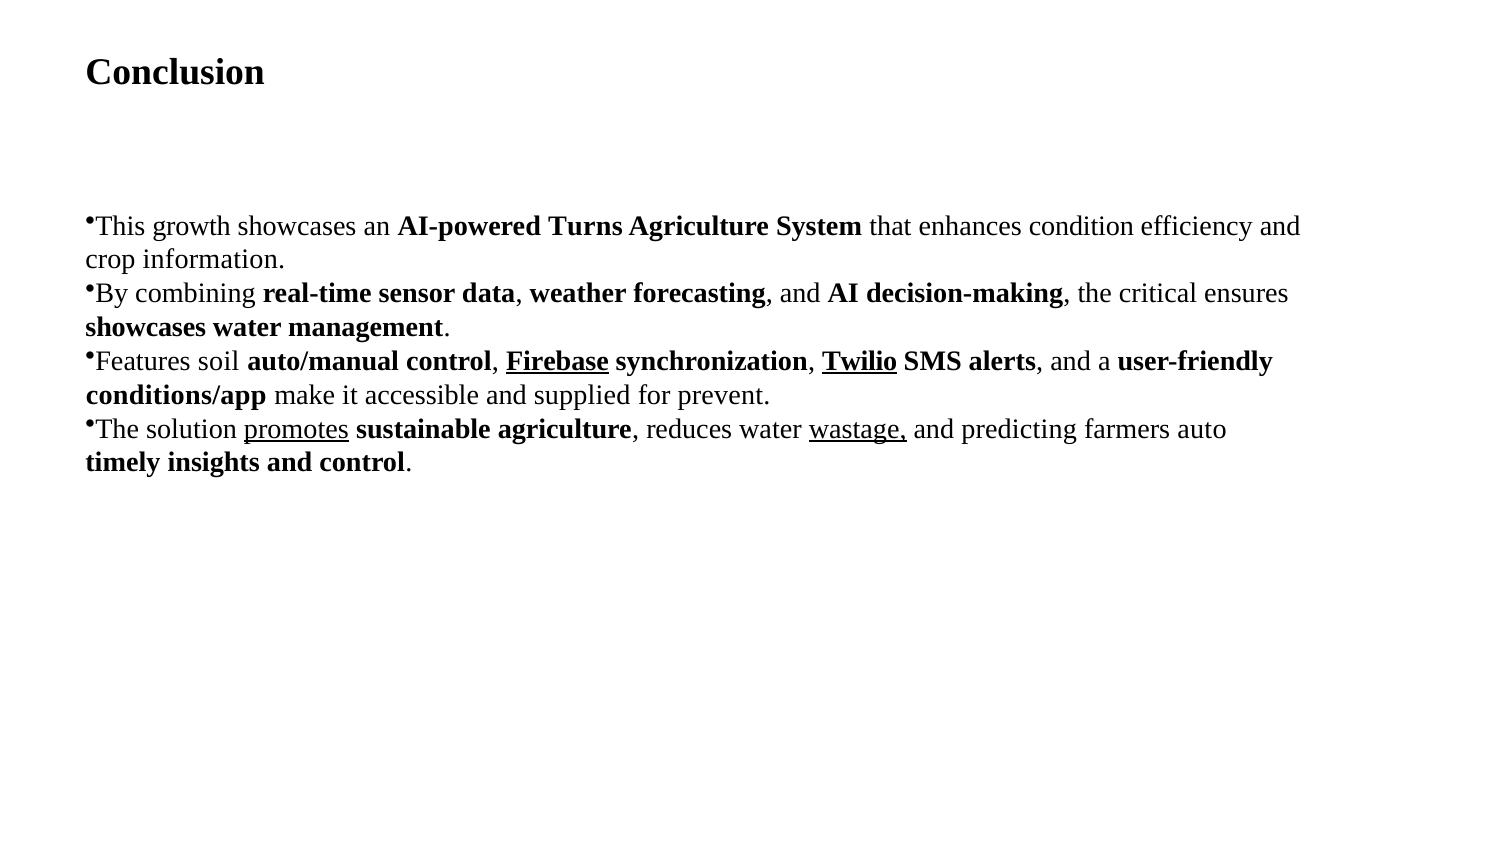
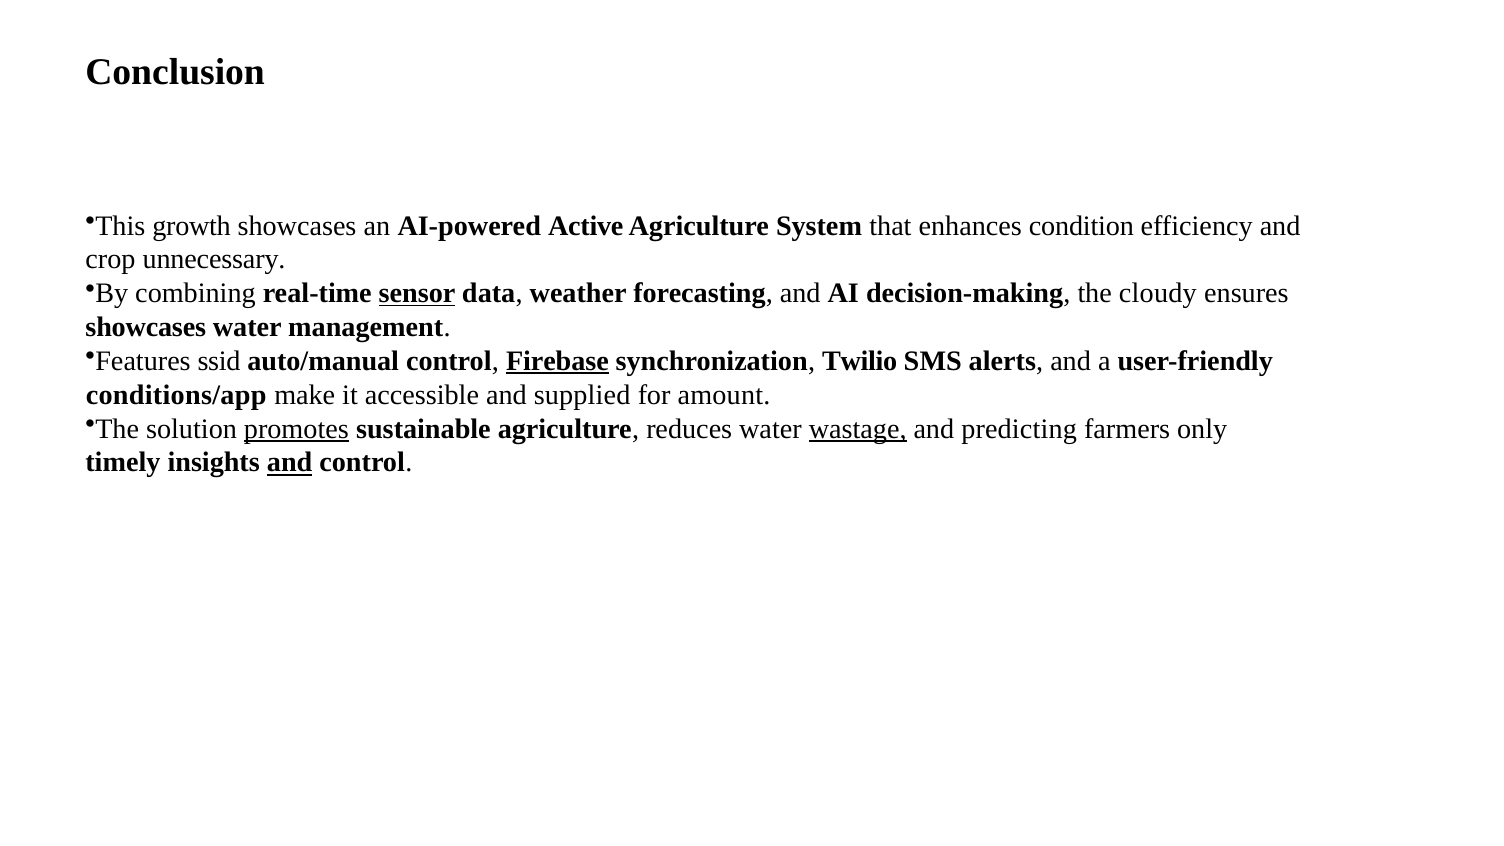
Turns: Turns -> Active
information: information -> unnecessary
sensor underline: none -> present
critical: critical -> cloudy
soil: soil -> ssid
Twilio underline: present -> none
prevent: prevent -> amount
auto: auto -> only
and at (290, 463) underline: none -> present
